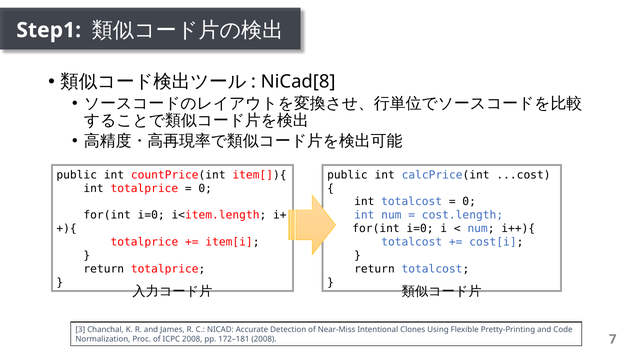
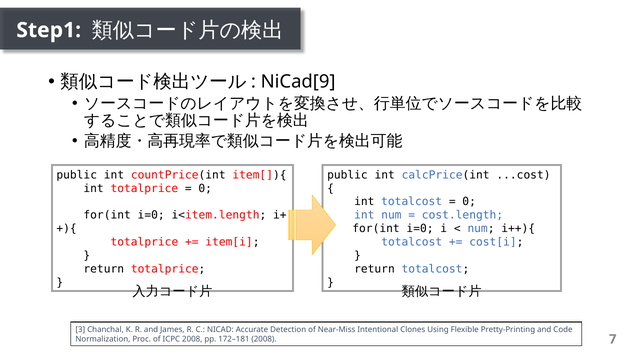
NiCad[8: NiCad[8 -> NiCad[9
